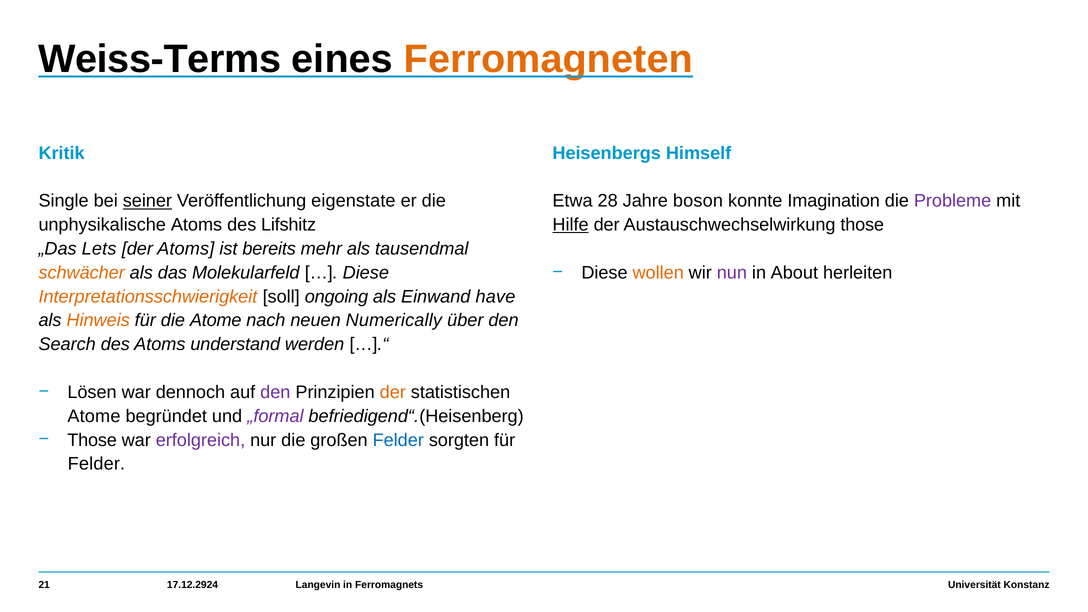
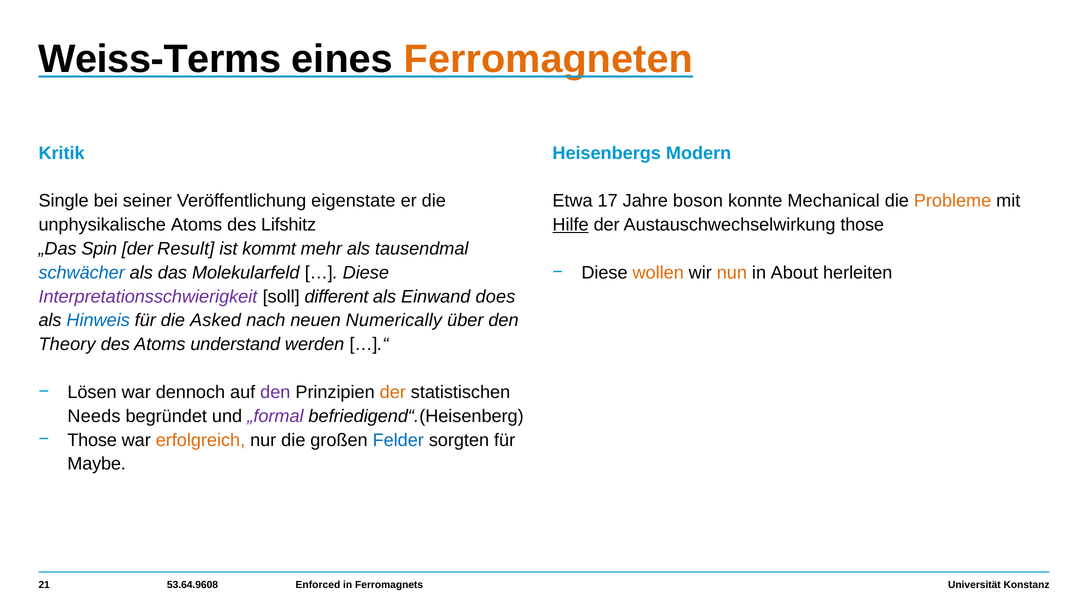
Himself: Himself -> Modern
seiner underline: present -> none
28: 28 -> 17
Imagination: Imagination -> Mechanical
Probleme colour: purple -> orange
Lets: Lets -> Spin
der Atoms: Atoms -> Result
bereits: bereits -> kommt
nun colour: purple -> orange
schwächer colour: orange -> blue
Interpretationsschwierigkeit colour: orange -> purple
ongoing: ongoing -> different
have: have -> does
Hinweis colour: orange -> blue
die Atome: Atome -> Asked
Search: Search -> Theory
Atome at (94, 416): Atome -> Needs
erfolgreich colour: purple -> orange
Felder at (96, 464): Felder -> Maybe
17.12.2924: 17.12.2924 -> 53.64.9608
Langevin: Langevin -> Enforced
